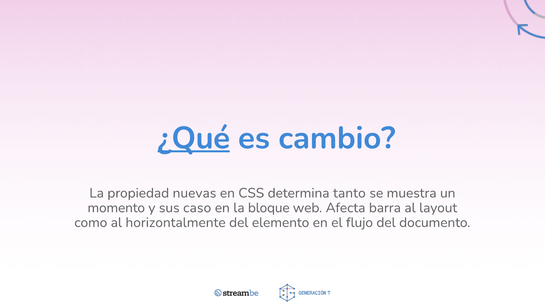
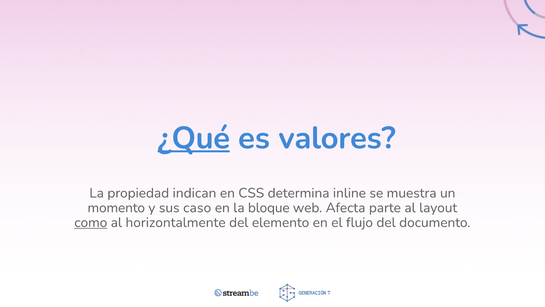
cambio: cambio -> valores
nuevas: nuevas -> indican
tanto: tanto -> inline
barra: barra -> parte
como underline: none -> present
